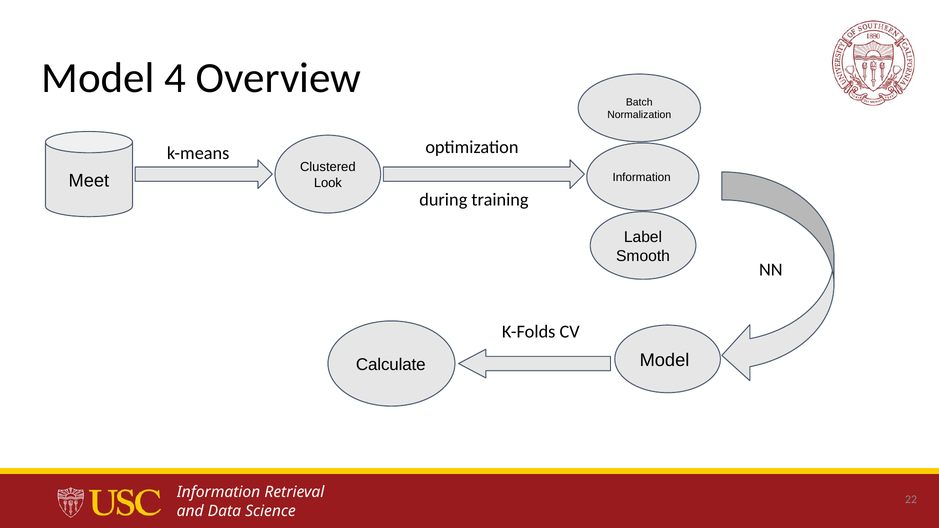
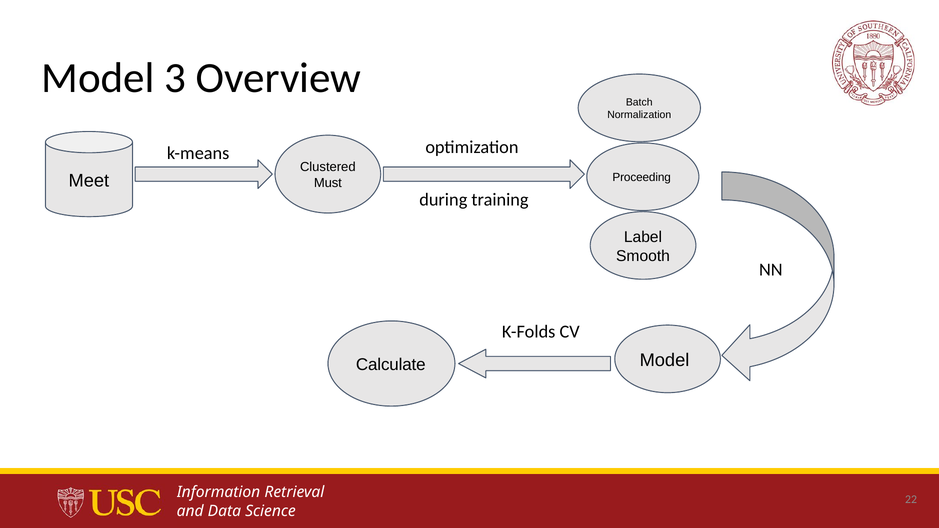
4: 4 -> 3
Information at (642, 178): Information -> Proceeding
Look: Look -> Must
